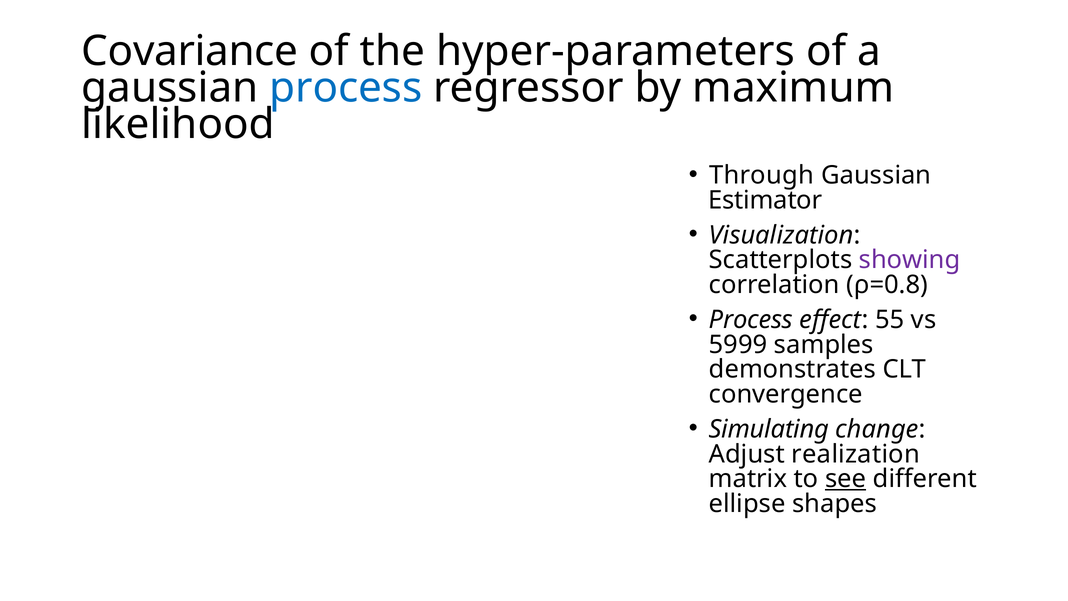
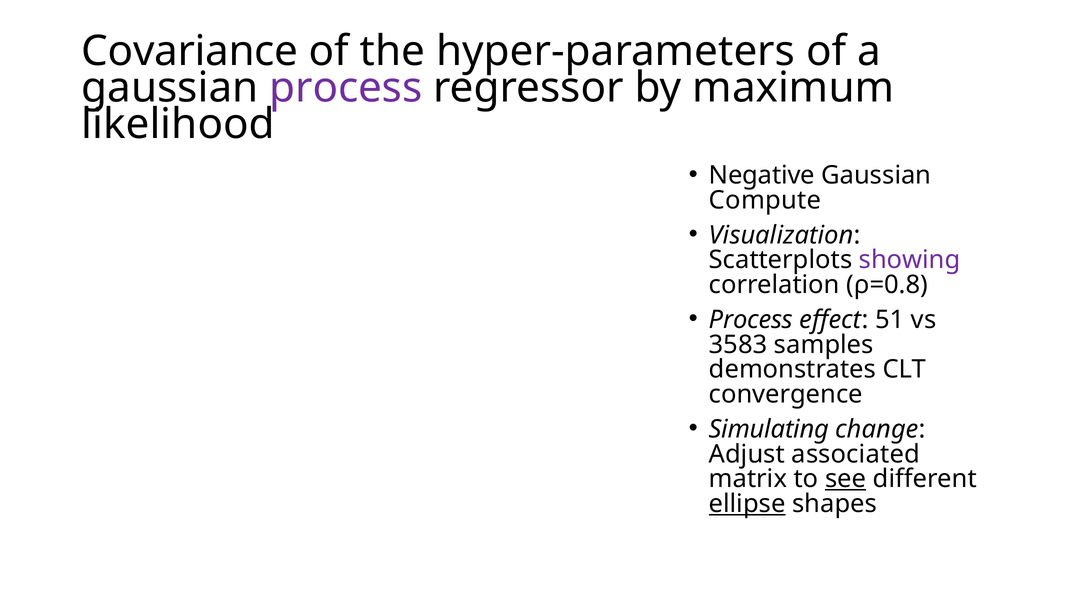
process at (346, 88) colour: blue -> purple
Through: Through -> Negative
Estimator: Estimator -> Compute
55: 55 -> 51
5999: 5999 -> 3583
realization: realization -> associated
ellipse underline: none -> present
